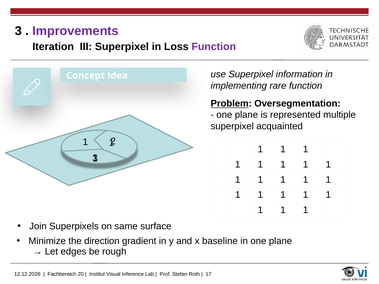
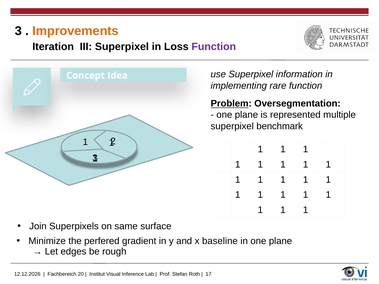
Improvements colour: purple -> orange
acquainted: acquainted -> benchmark
direction: direction -> perfered
